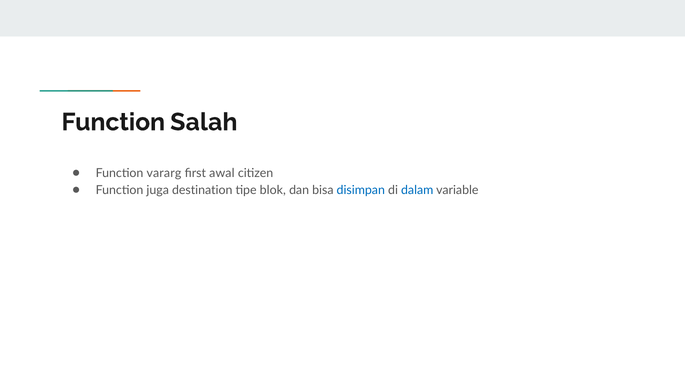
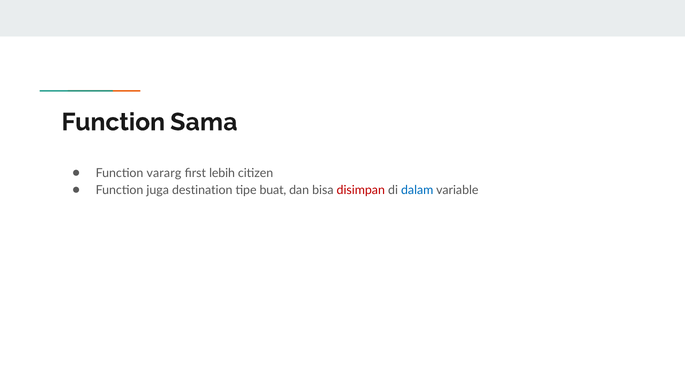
Salah: Salah -> Sama
awal: awal -> lebih
blok: blok -> buat
disimpan colour: blue -> red
